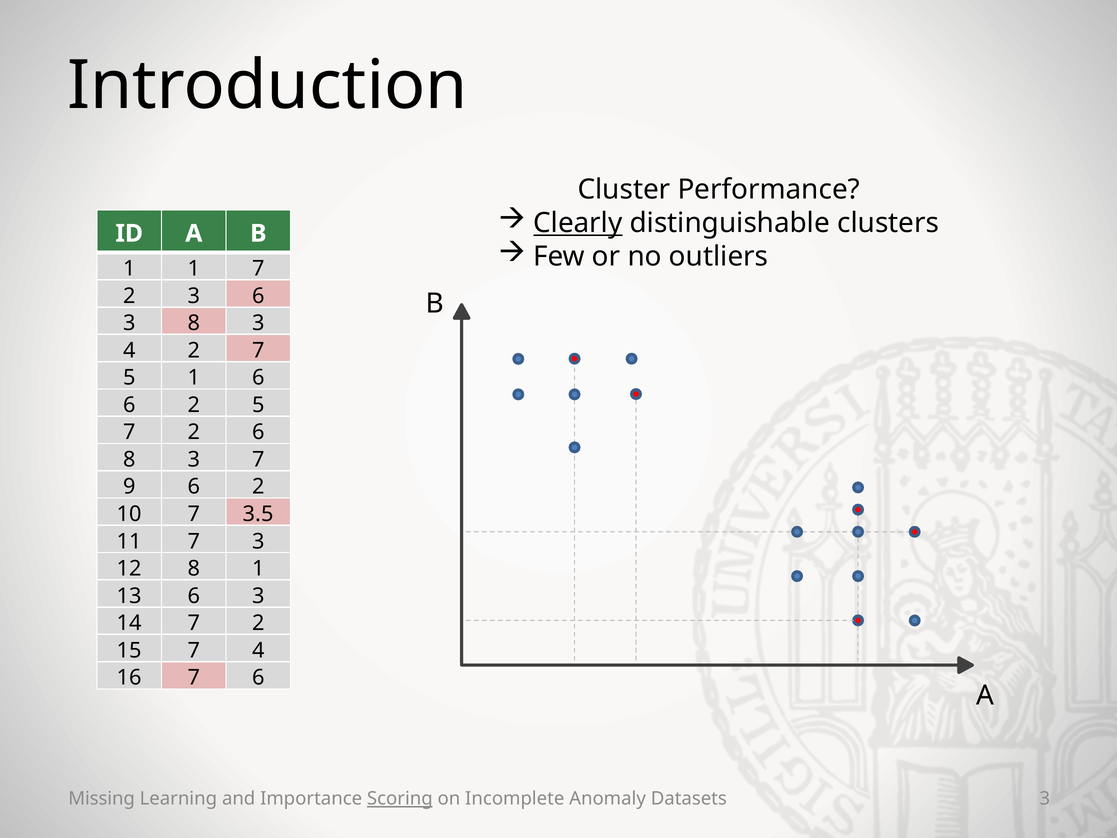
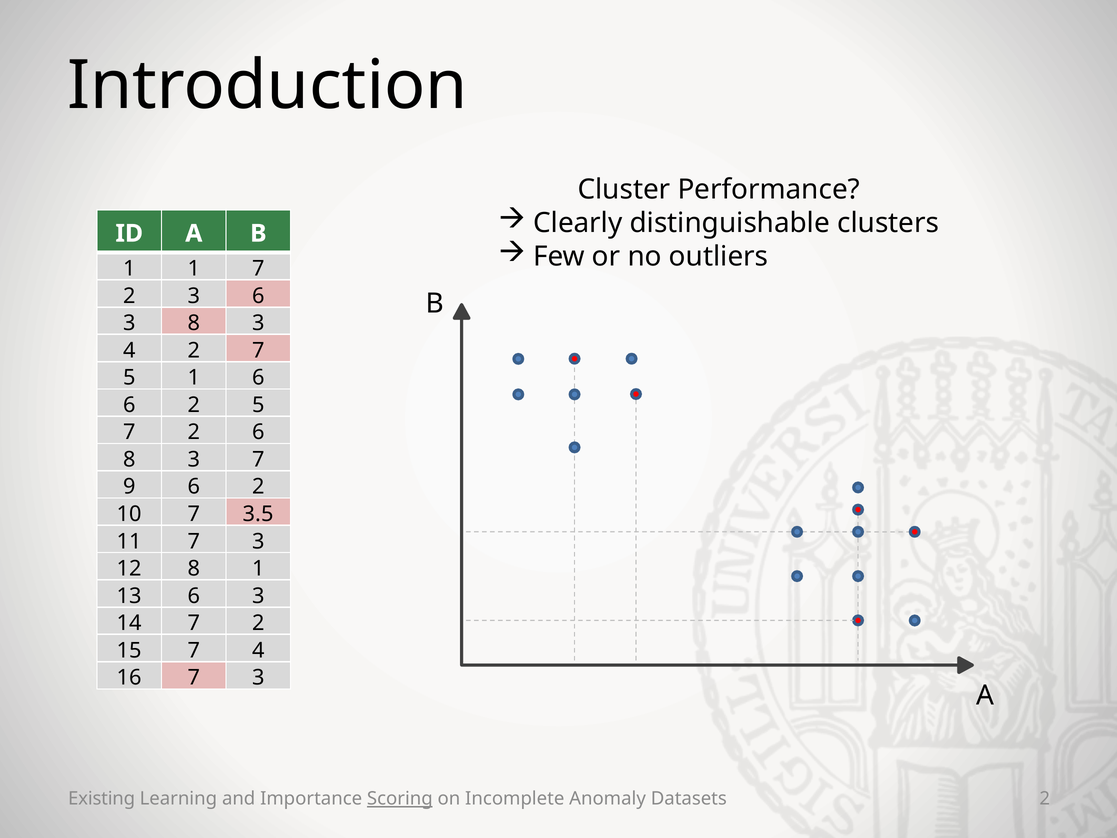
Clearly underline: present -> none
16 7 6: 6 -> 3
Missing: Missing -> Existing
Datasets 3: 3 -> 2
